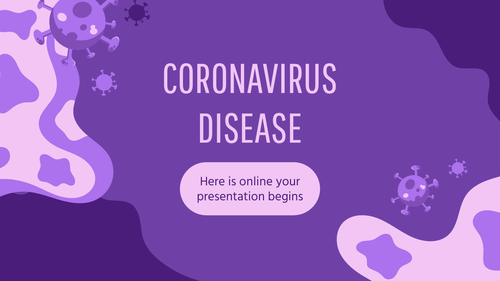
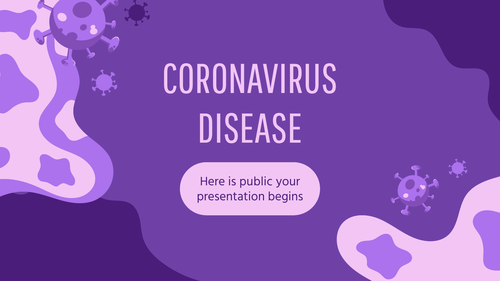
online: online -> public
